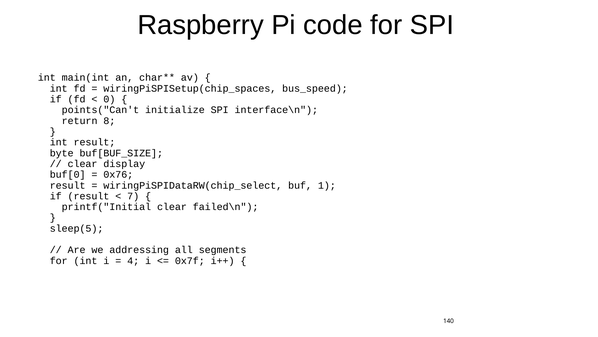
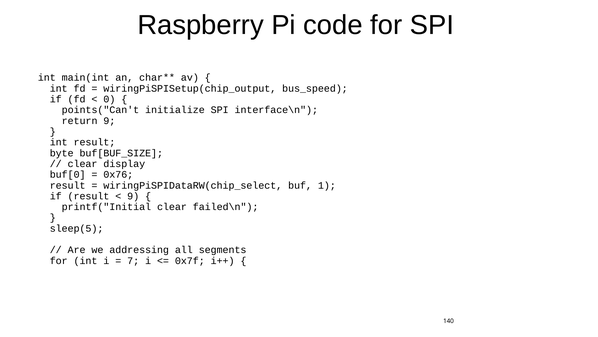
wiringPiSPISetup(chip_spaces: wiringPiSPISetup(chip_spaces -> wiringPiSPISetup(chip_output
return 8: 8 -> 9
7 at (133, 196): 7 -> 9
4: 4 -> 7
